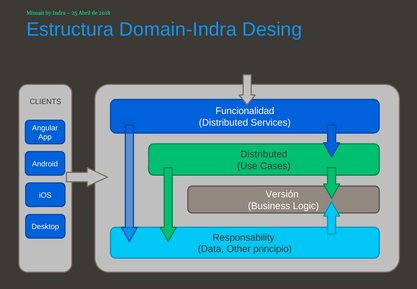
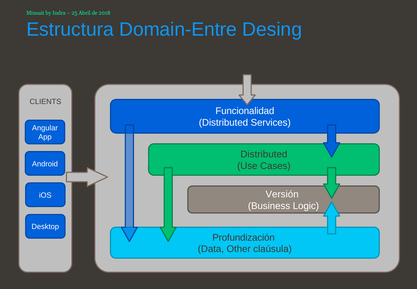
Domain-Indra: Domain-Indra -> Domain-Entre
Responsability: Responsability -> Profundización
principio: principio -> claúsula
